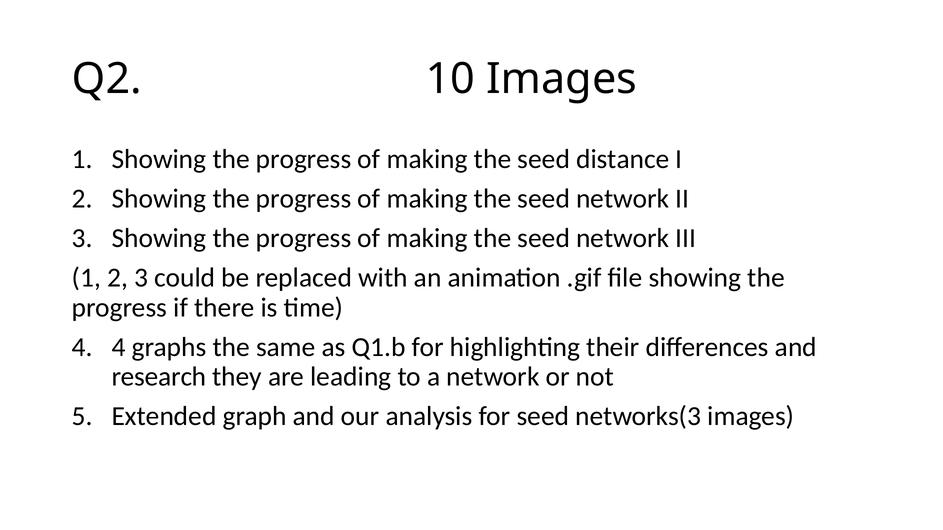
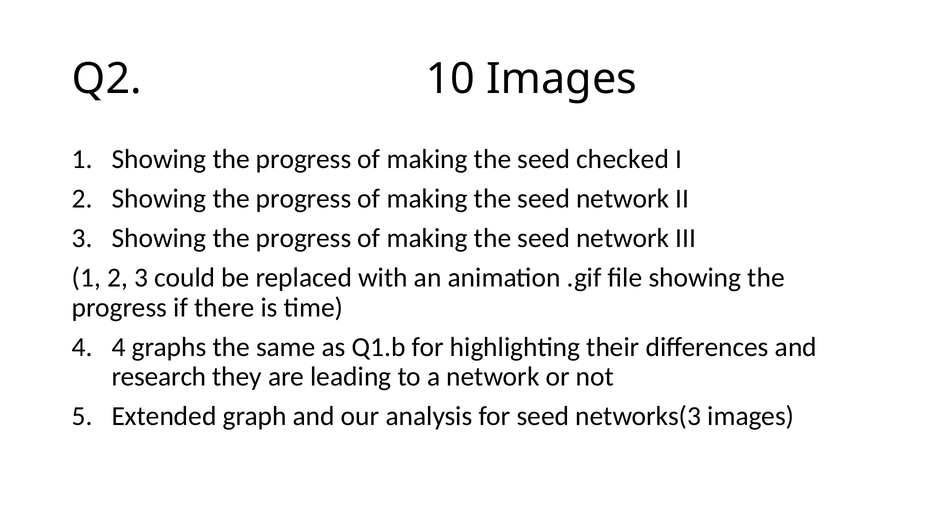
distance: distance -> checked
